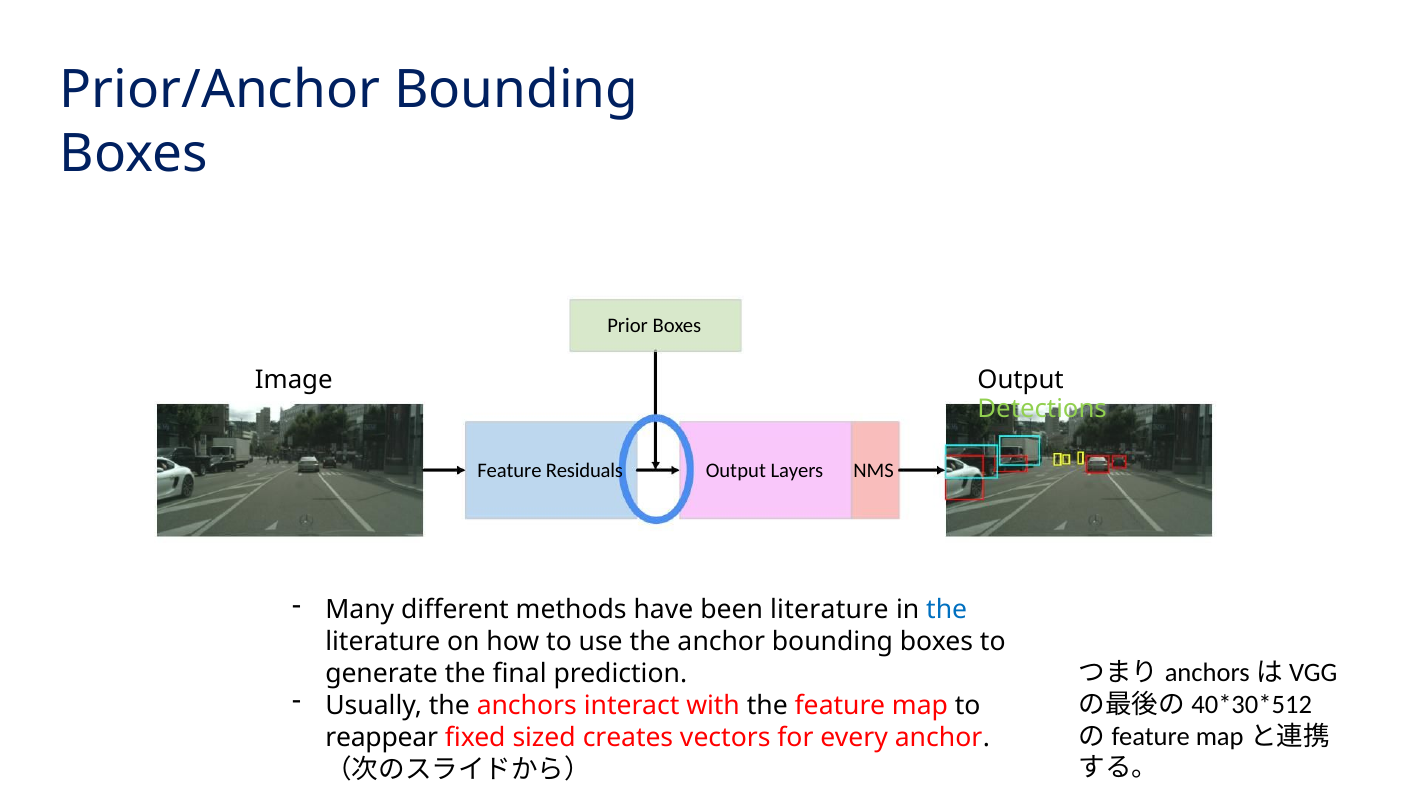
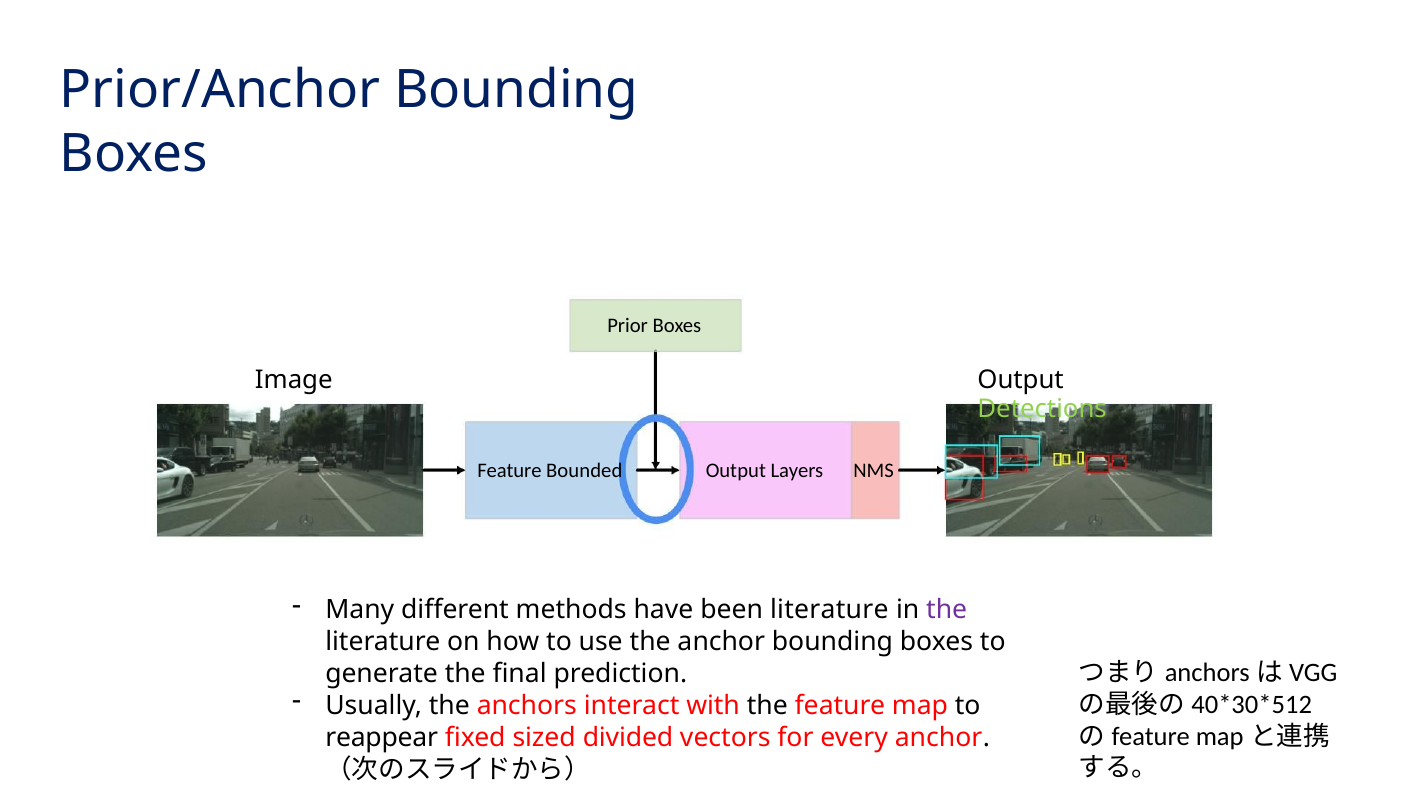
Residuals: Residuals -> Bounded
the at (947, 610) colour: blue -> purple
creates: creates -> divided
